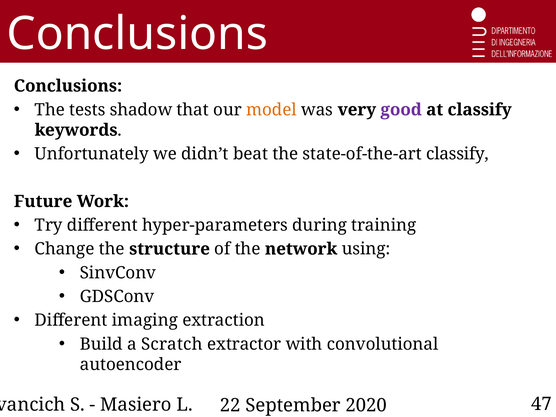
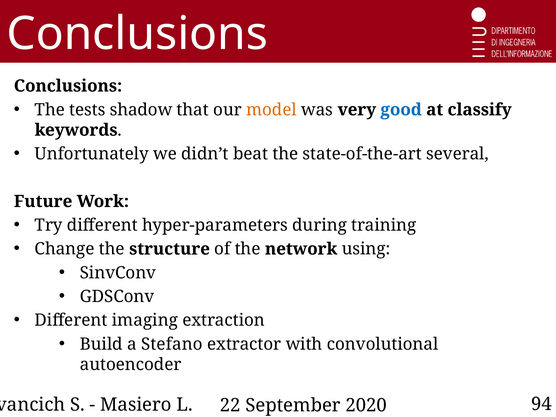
good colour: purple -> blue
state-of-the-art classify: classify -> several
Scratch: Scratch -> Stefano
47: 47 -> 94
